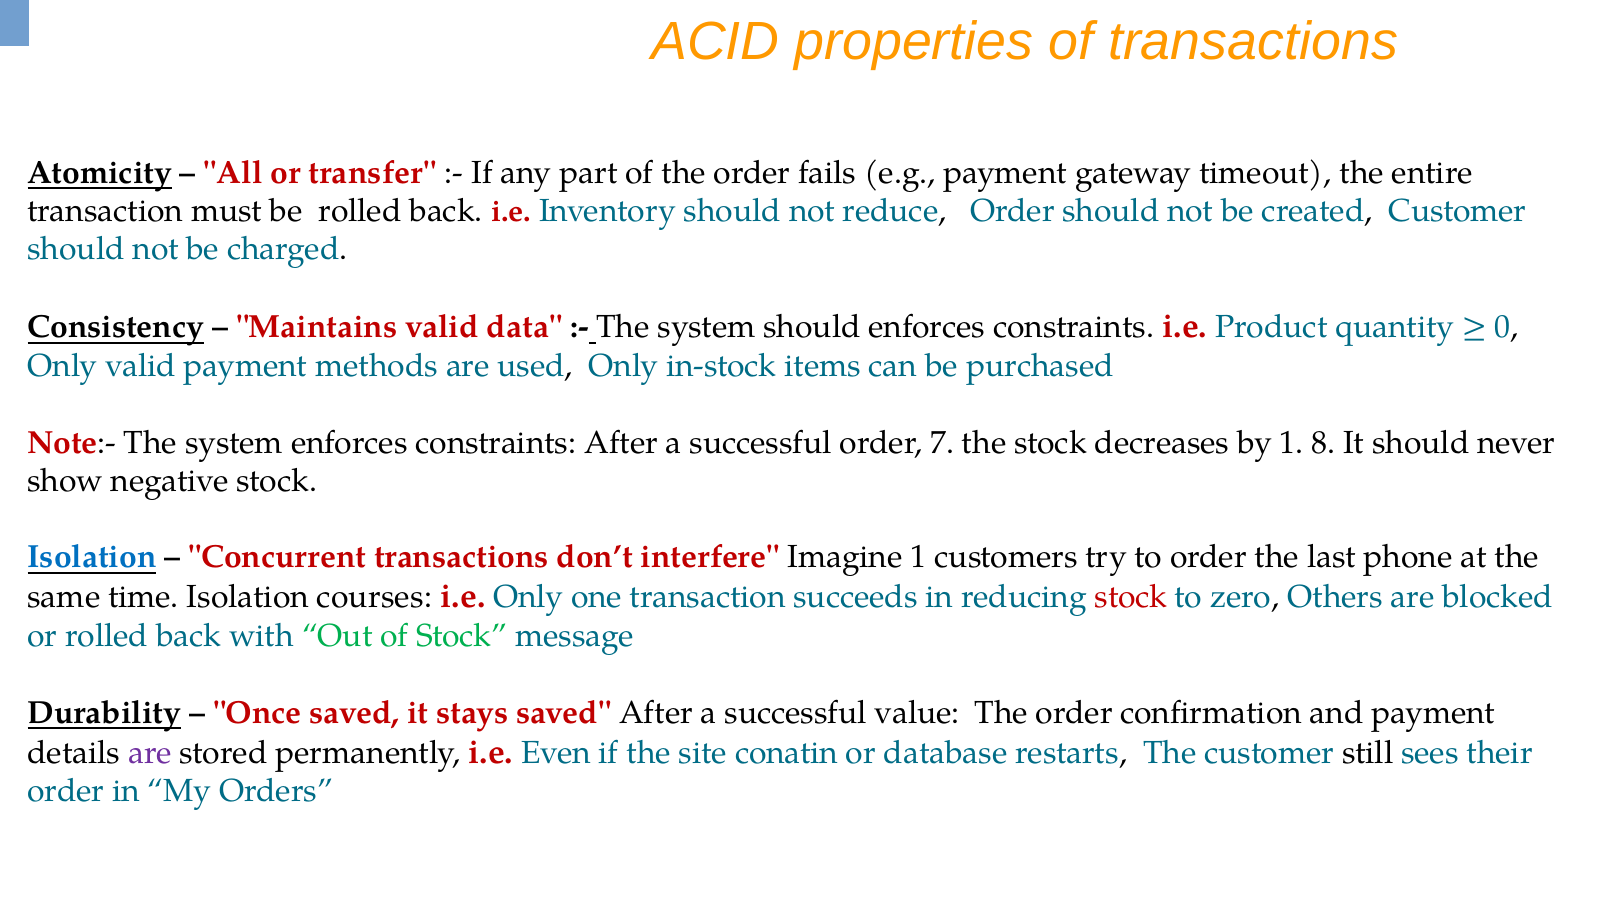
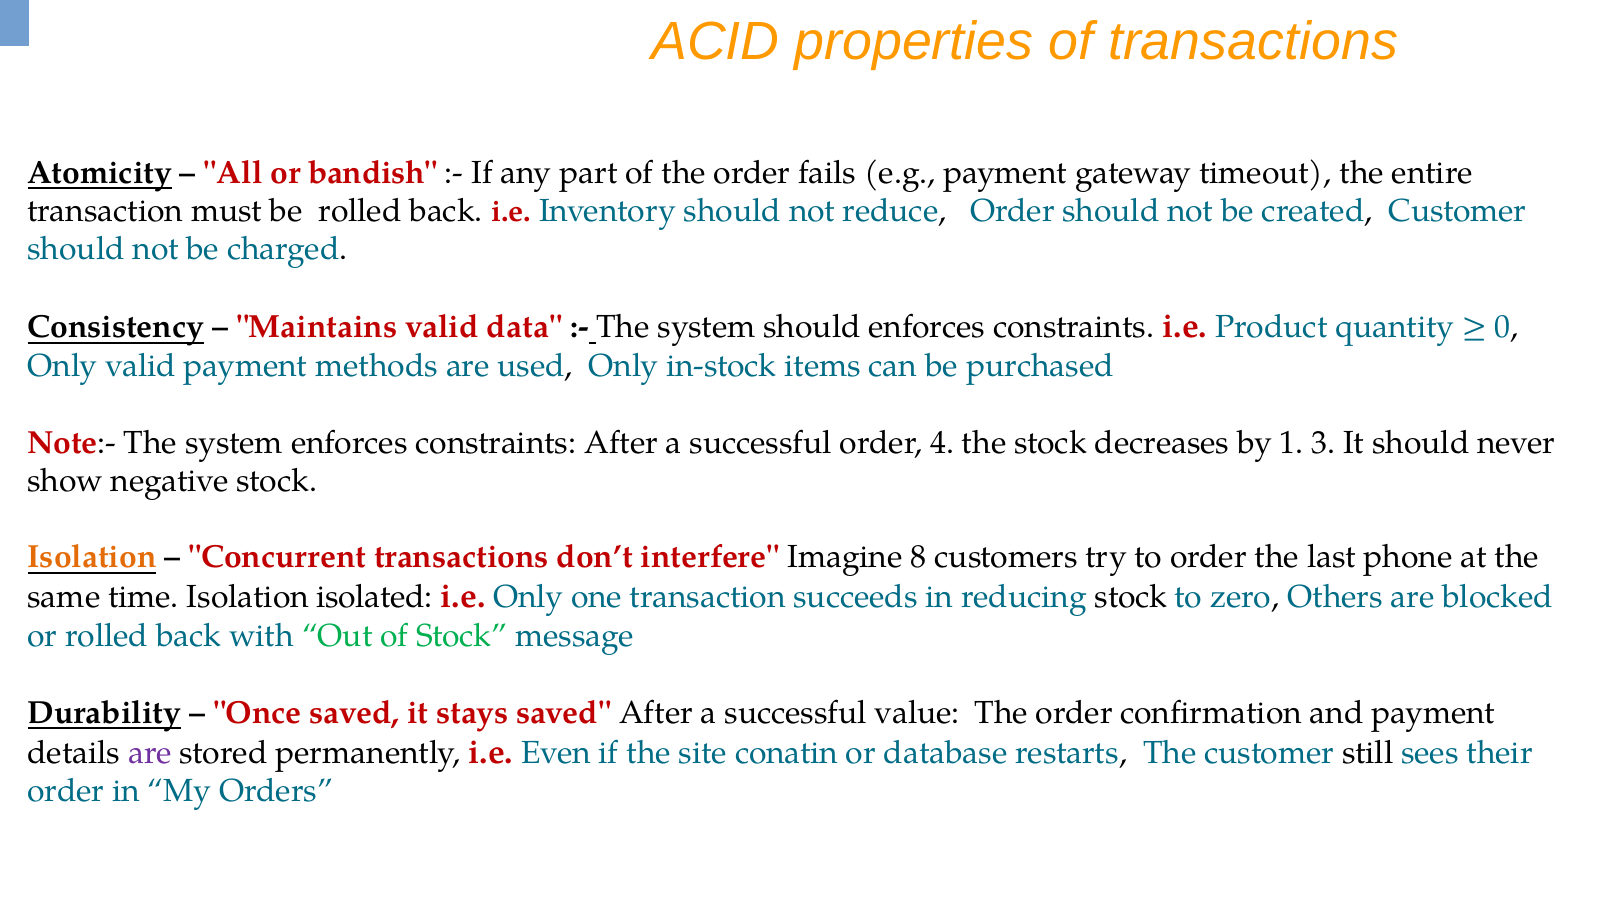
transfer: transfer -> bandish
7: 7 -> 4
8: 8 -> 3
Isolation at (92, 557) colour: blue -> orange
Imagine 1: 1 -> 8
courses: courses -> isolated
stock at (1131, 597) colour: red -> black
